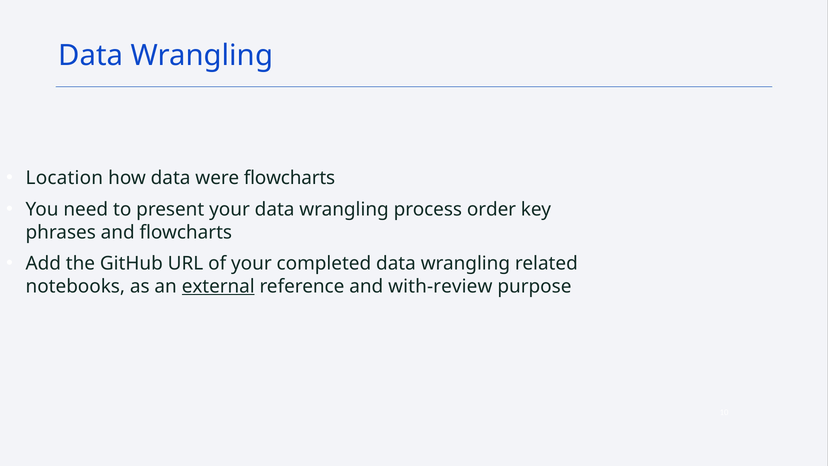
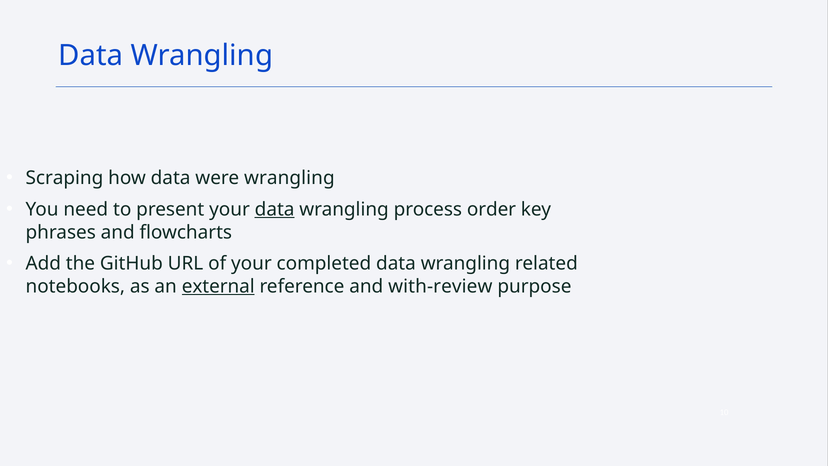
Location: Location -> Scraping
were flowcharts: flowcharts -> wrangling
data at (275, 209) underline: none -> present
